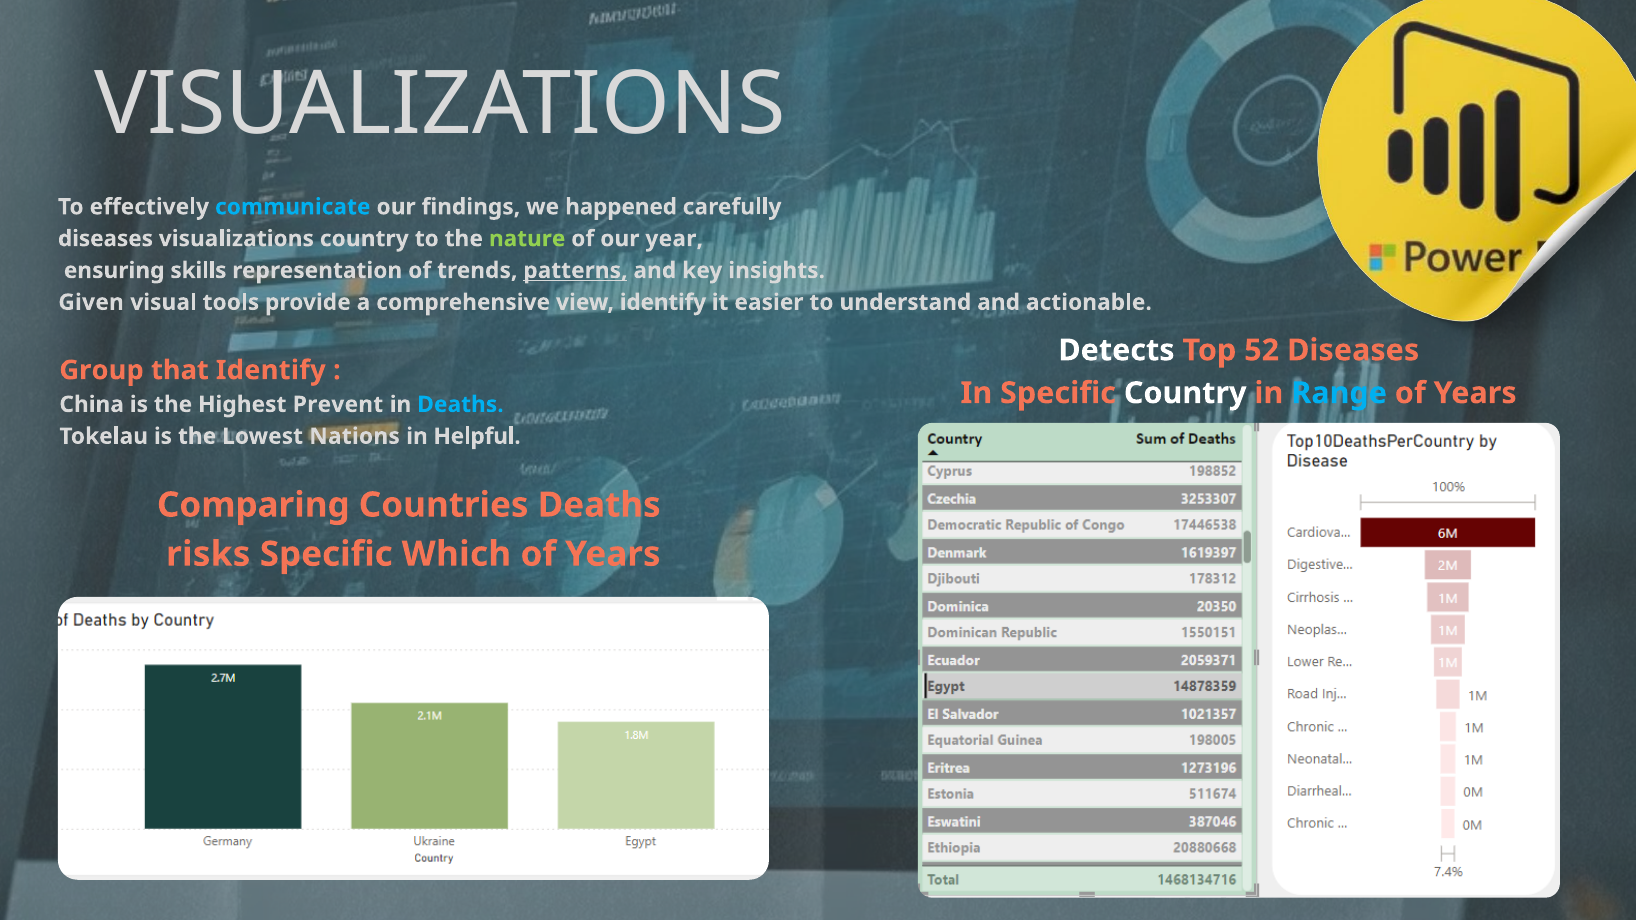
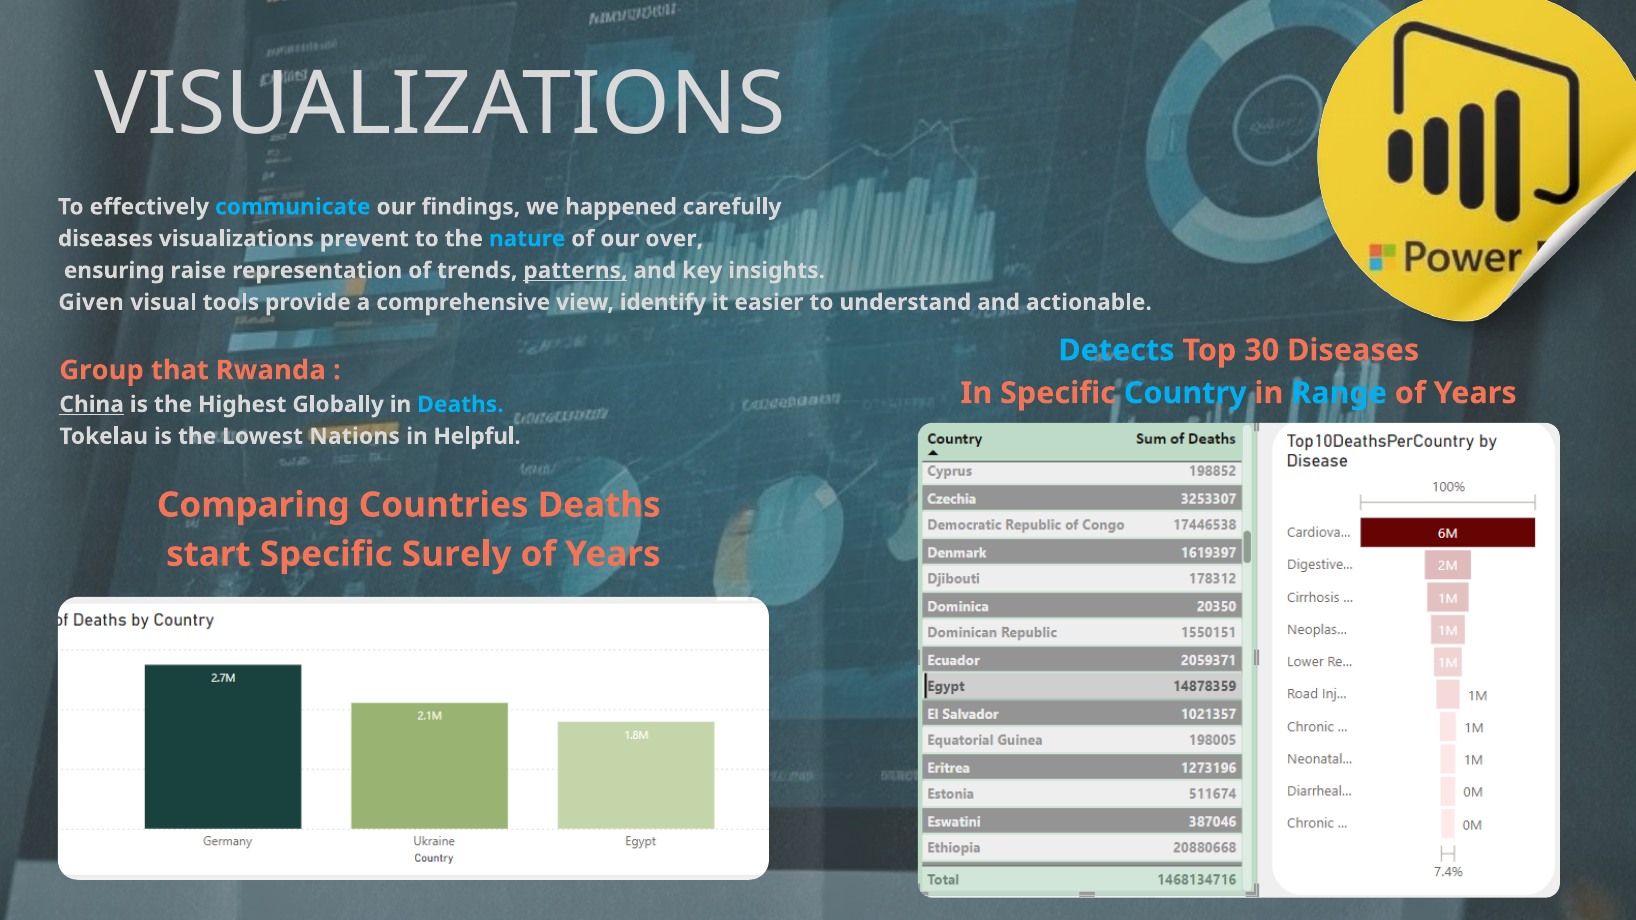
visualizations country: country -> prevent
nature colour: light green -> light blue
year: year -> over
skills: skills -> raise
Detects colour: white -> light blue
52: 52 -> 30
that Identify: Identify -> Rwanda
Country at (1185, 393) colour: white -> light blue
China underline: none -> present
Prevent: Prevent -> Globally
risks: risks -> start
Which: Which -> Surely
